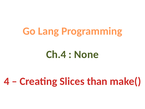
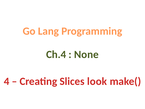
than: than -> look
